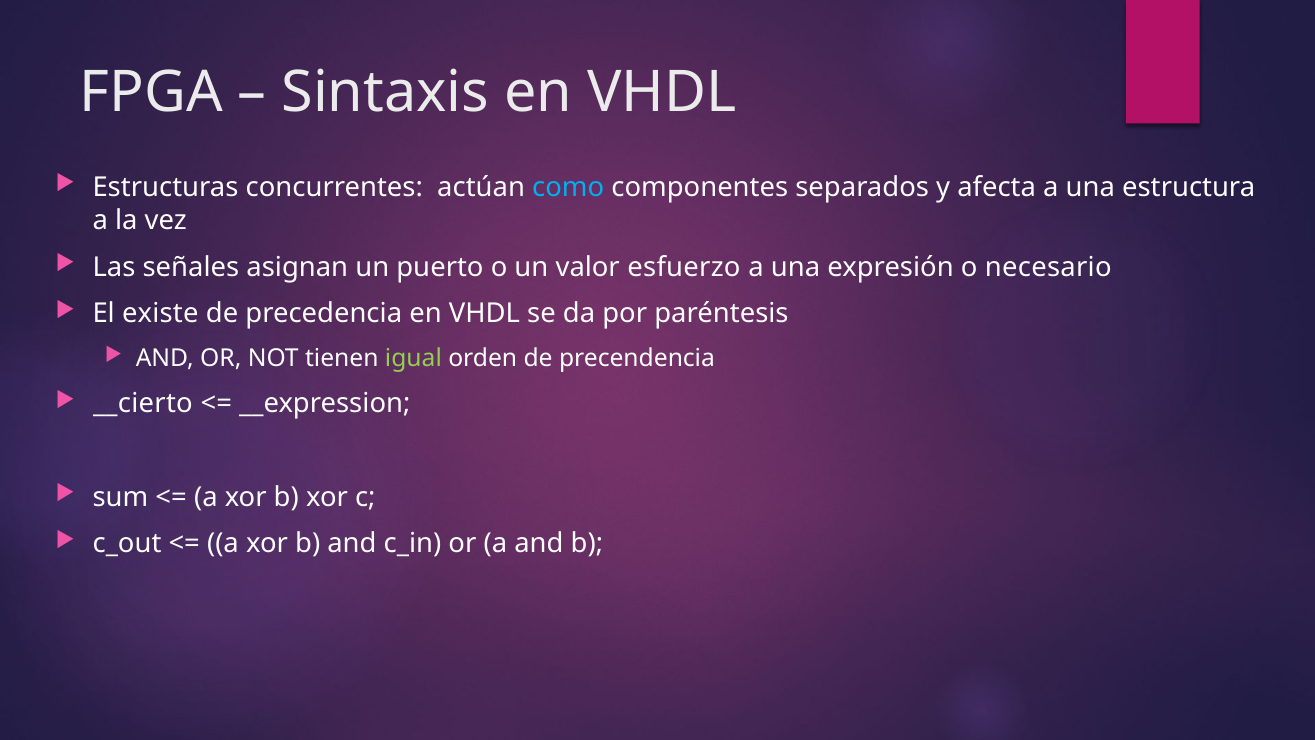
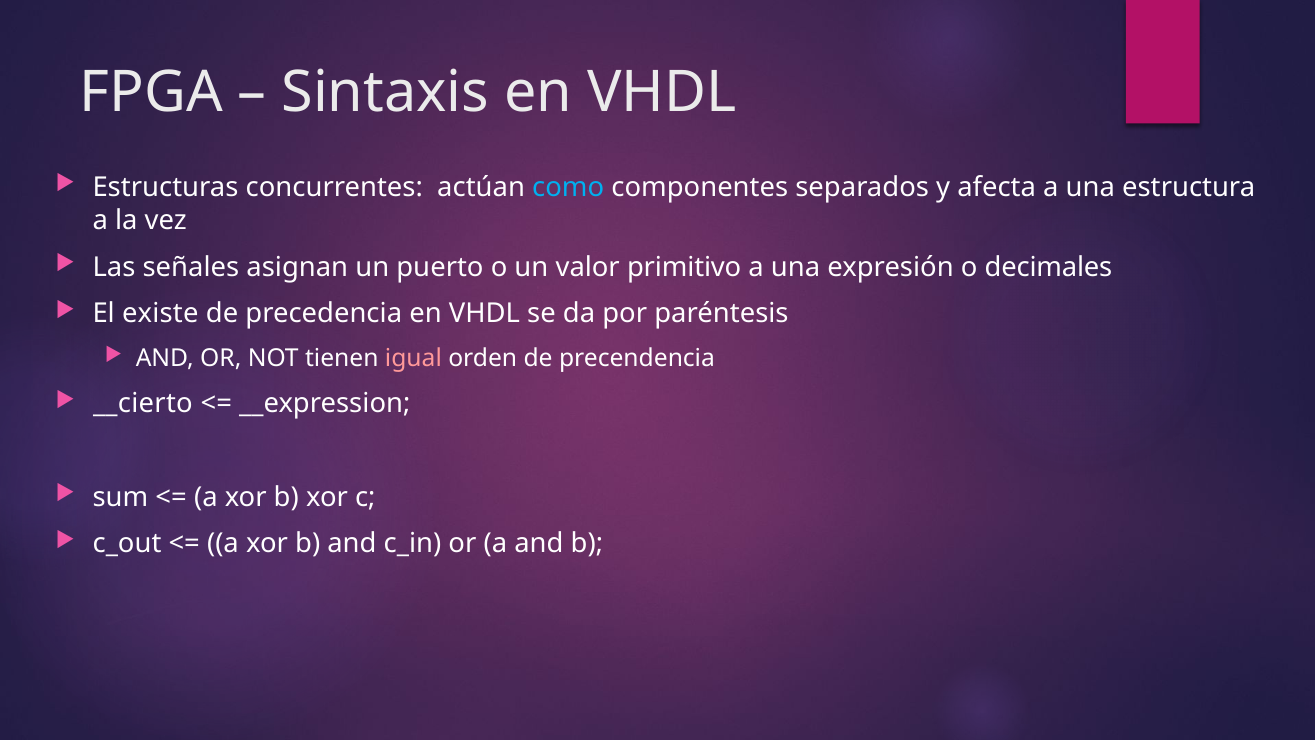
esfuerzo: esfuerzo -> primitivo
necesario: necesario -> decimales
igual colour: light green -> pink
